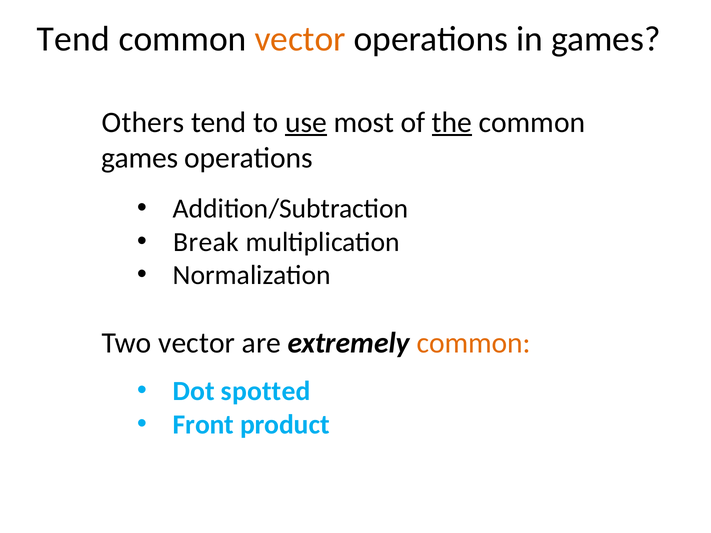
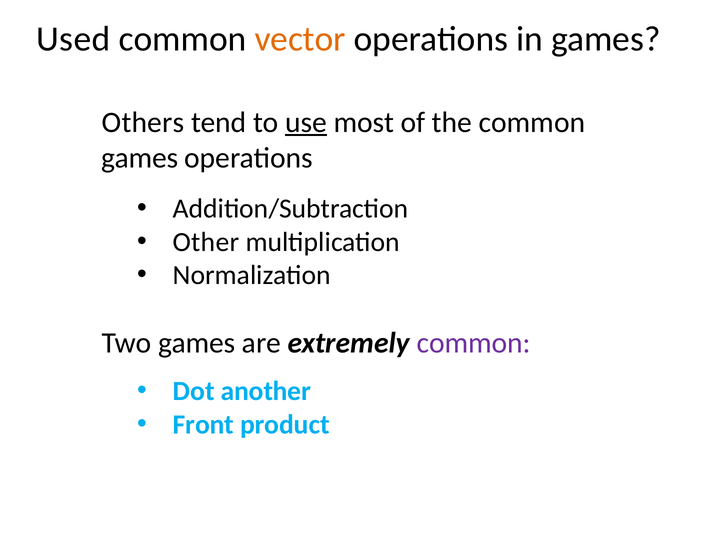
Tend at (73, 39): Tend -> Used
the underline: present -> none
Break: Break -> Other
Two vector: vector -> games
common at (474, 343) colour: orange -> purple
spotted: spotted -> another
